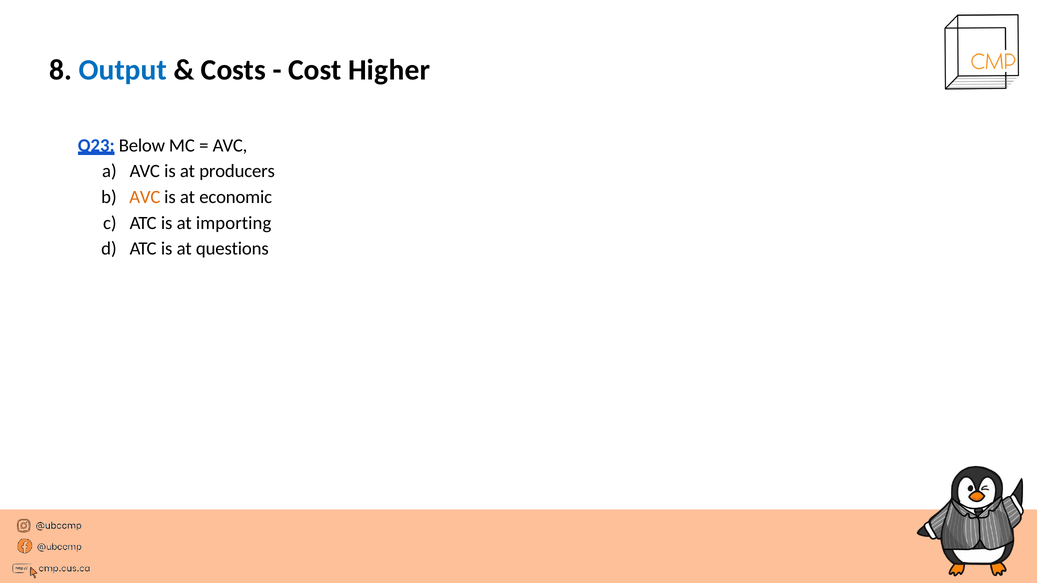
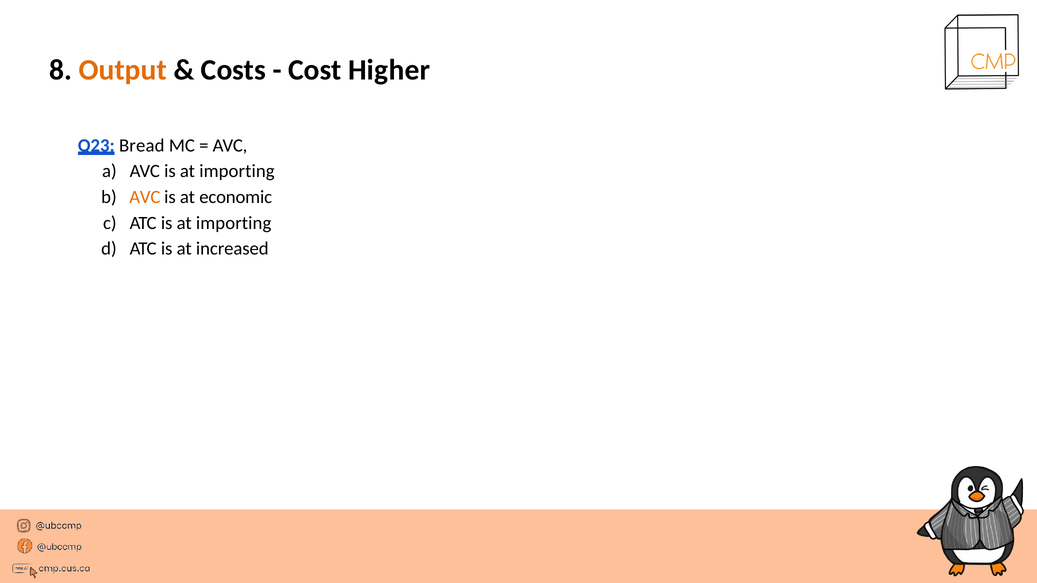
Output colour: blue -> orange
Below: Below -> Bread
AVC is at producers: producers -> importing
questions: questions -> increased
